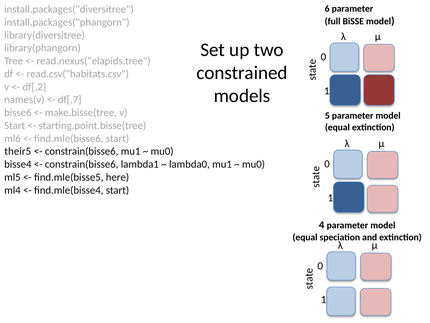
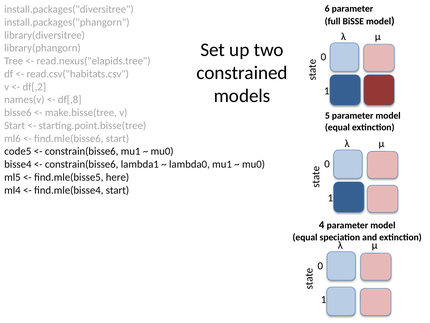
df[,7: df[,7 -> df[,8
their5: their5 -> code5
